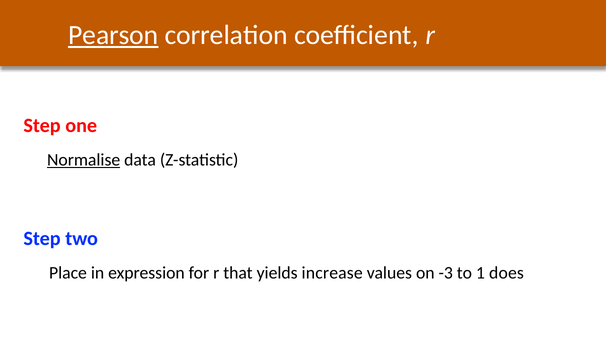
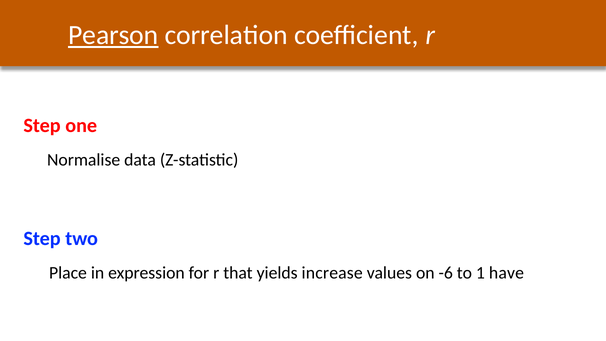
Normalise underline: present -> none
-3: -3 -> -6
does: does -> have
